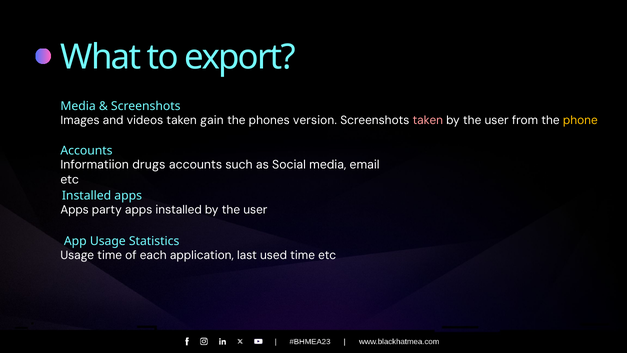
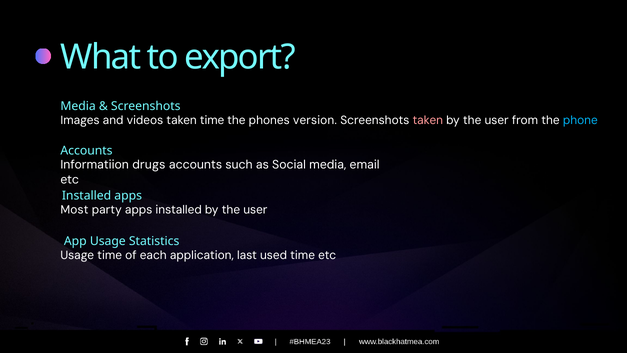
taken gain: gain -> time
phone colour: yellow -> light blue
Apps at (75, 210): Apps -> Most
